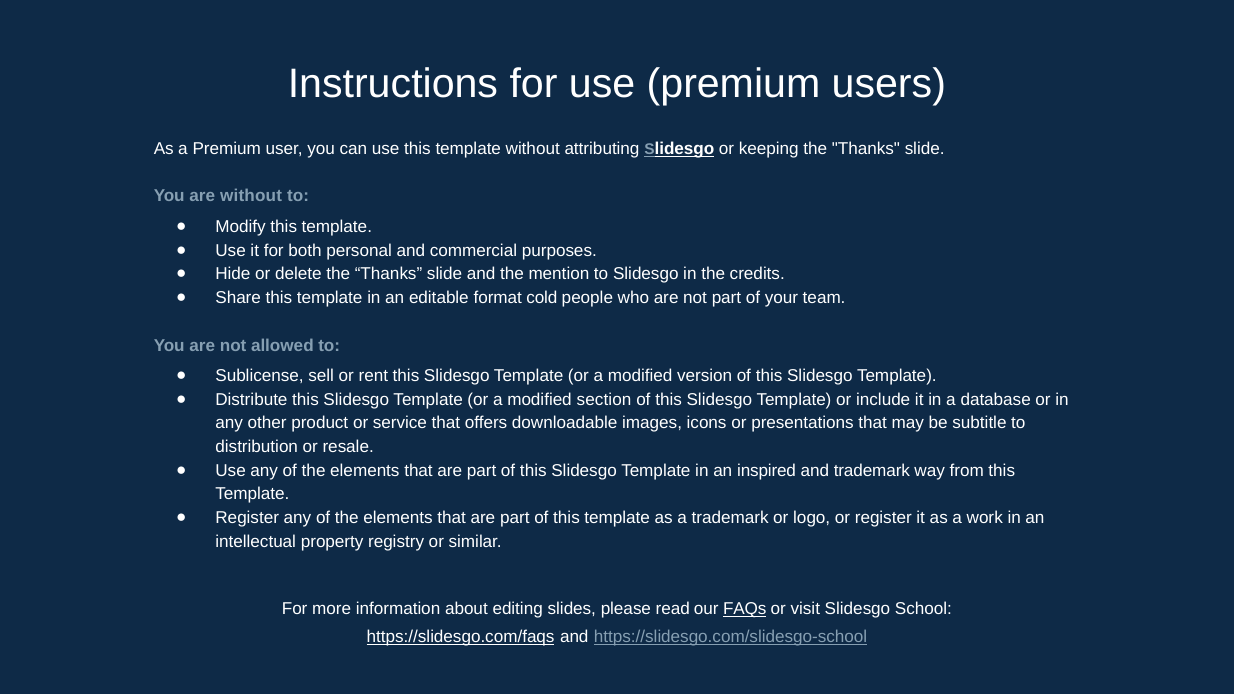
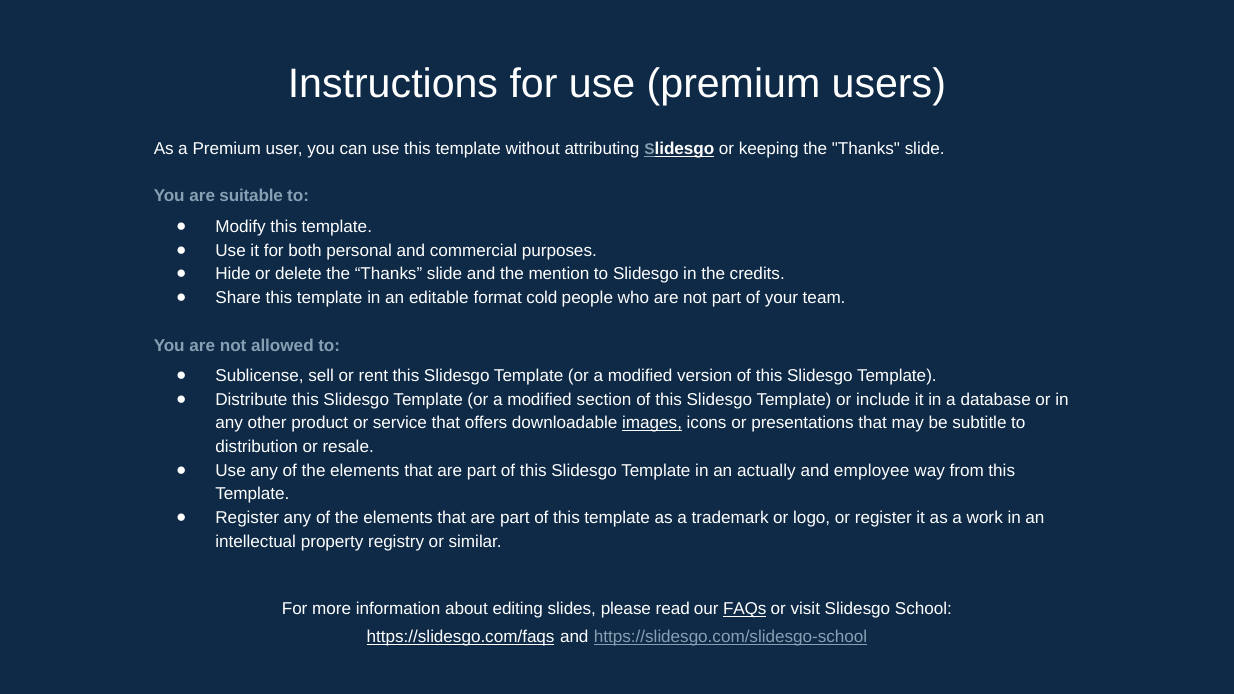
are without: without -> suitable
images underline: none -> present
inspired: inspired -> actually
and trademark: trademark -> employee
